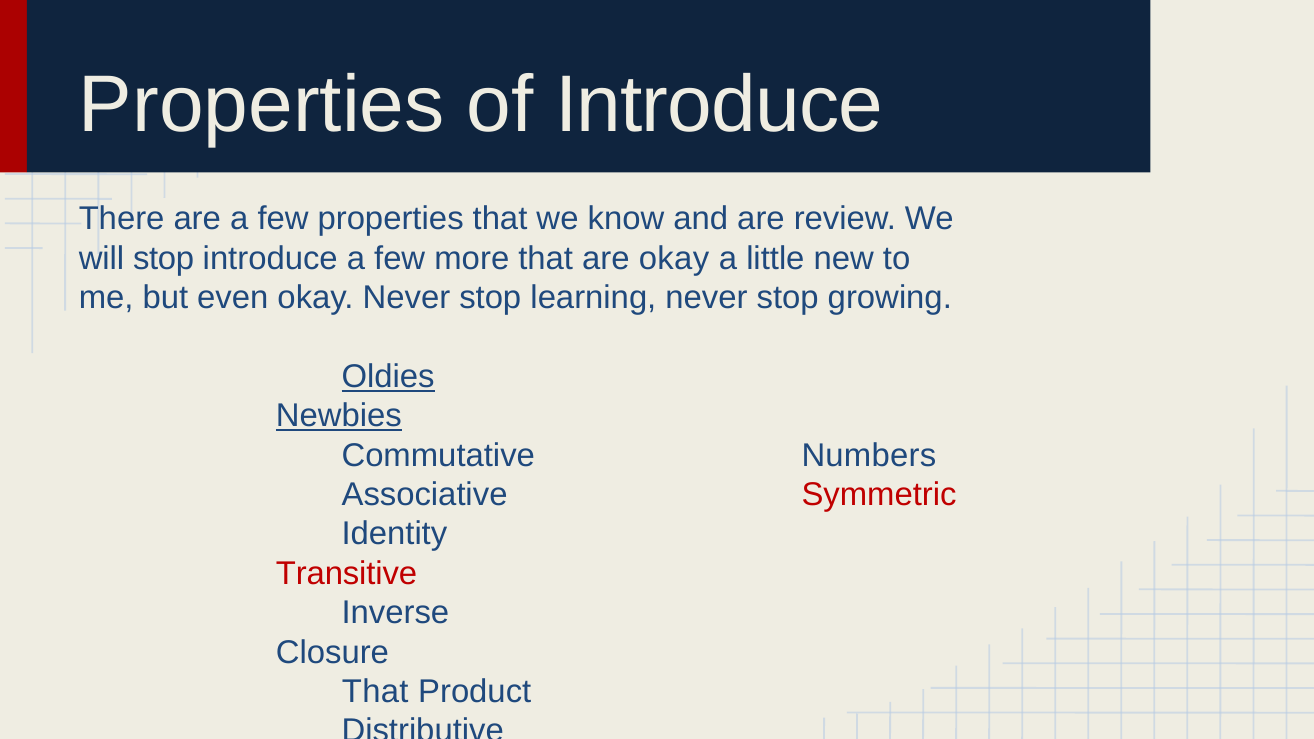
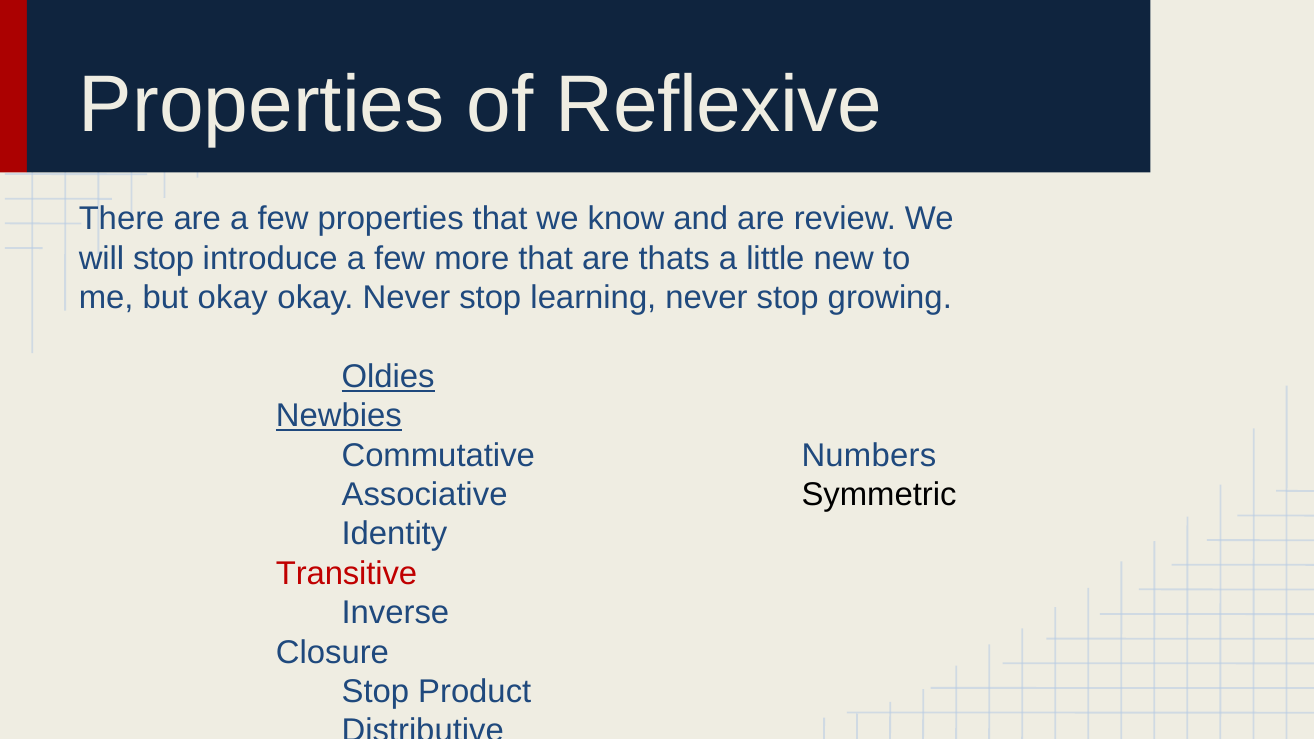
of Introduce: Introduce -> Reflexive
are okay: okay -> thats
but even: even -> okay
Symmetric colour: red -> black
That at (375, 692): That -> Stop
